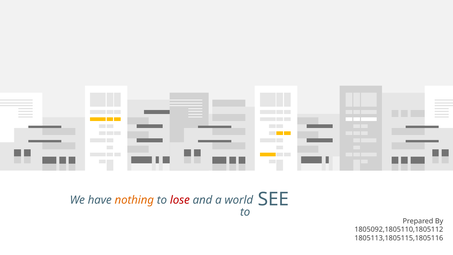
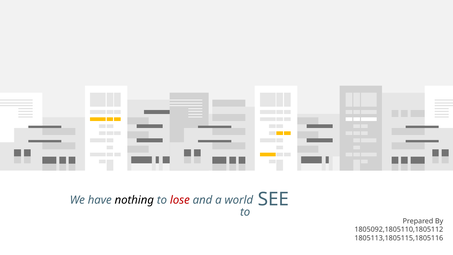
nothing colour: orange -> black
